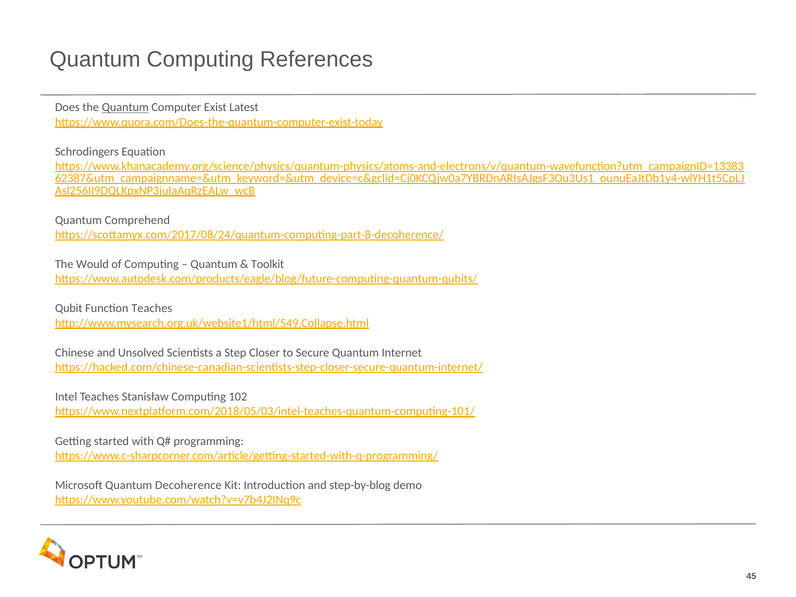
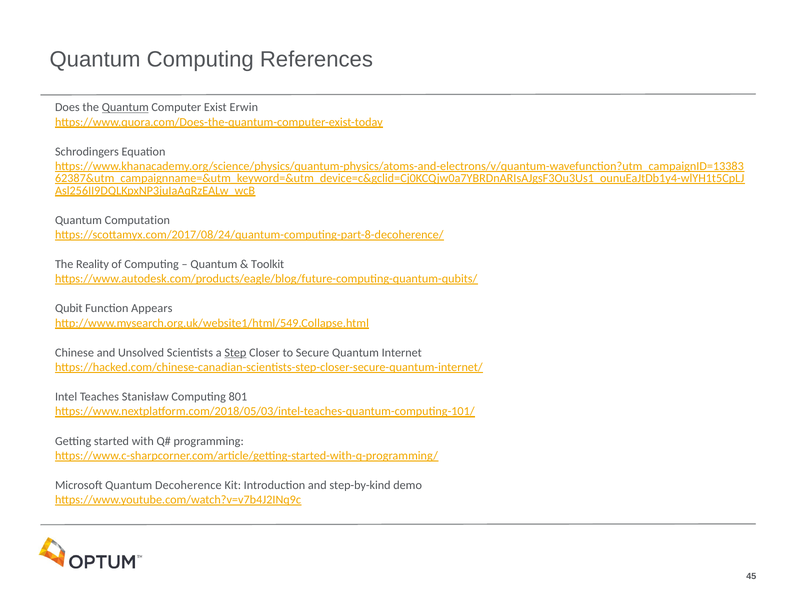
Latest: Latest -> Erwin
Comprehend: Comprehend -> Computation
Would: Would -> Reality
Function Teaches: Teaches -> Appears
Step underline: none -> present
102: 102 -> 801
step-by-blog: step-by-blog -> step-by-kind
